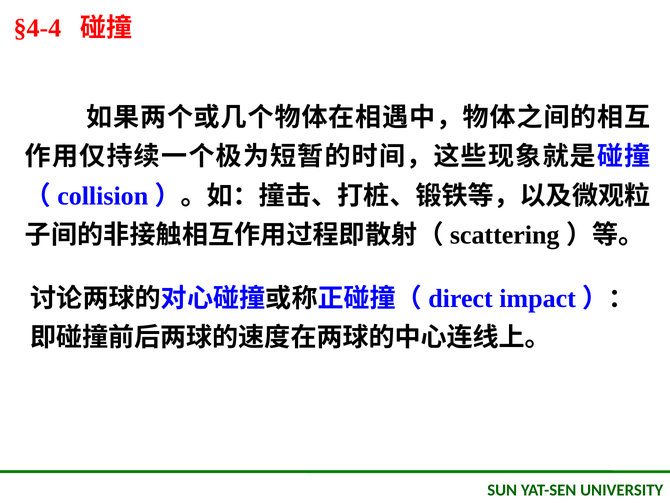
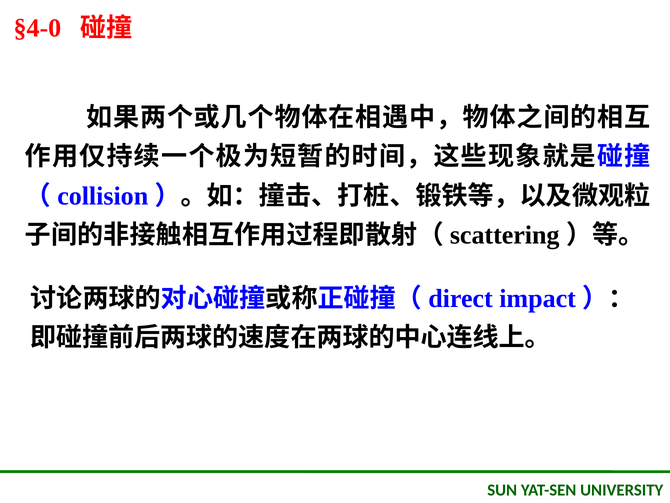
§4-4: §4-4 -> §4-0
